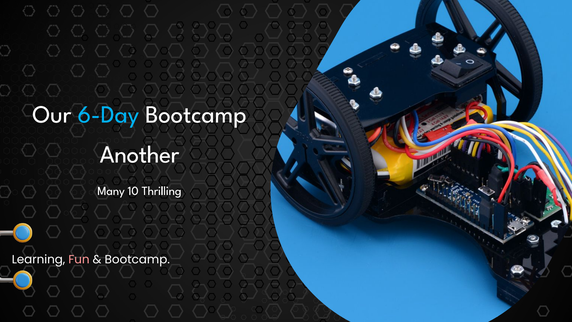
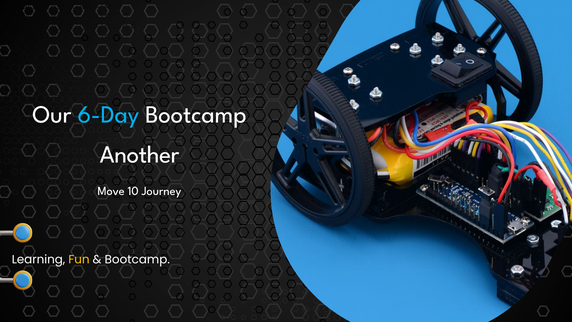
Many: Many -> Move
Thrilling: Thrilling -> Journey
Fun colour: pink -> yellow
